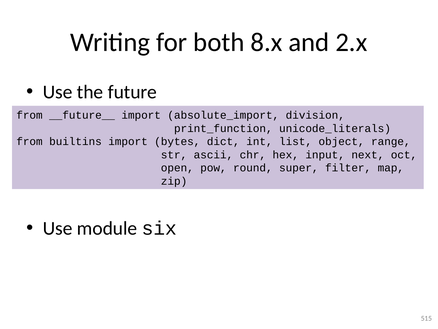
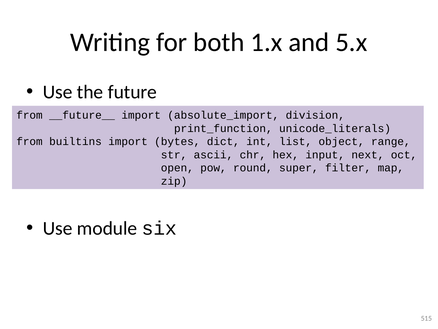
8.x: 8.x -> 1.x
2.x: 2.x -> 5.x
